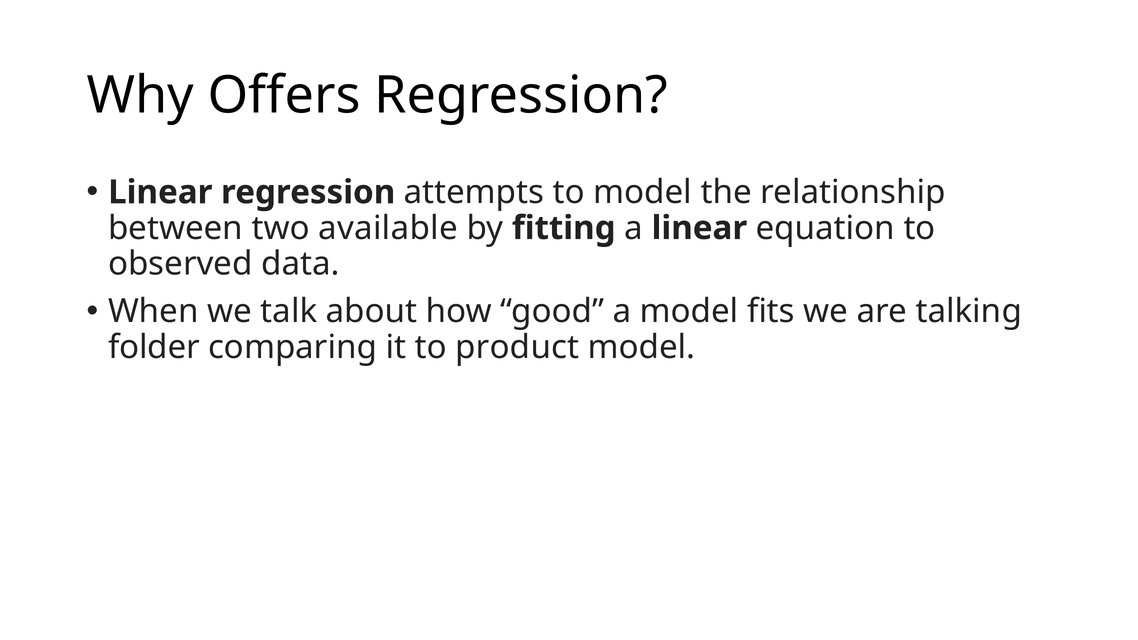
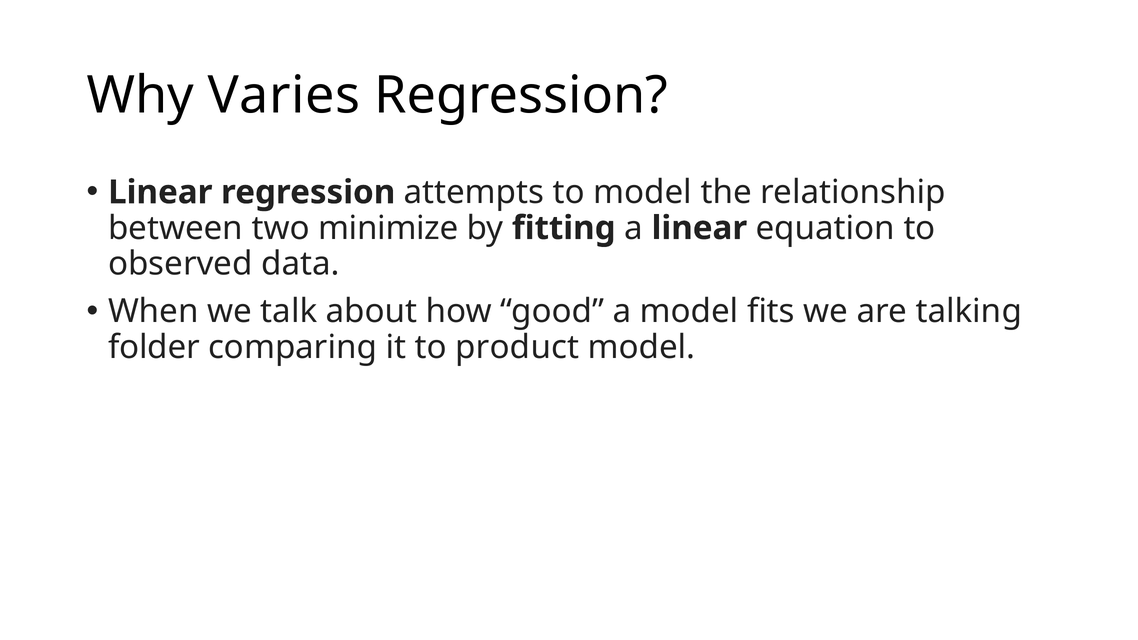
Offers: Offers -> Varies
available: available -> minimize
